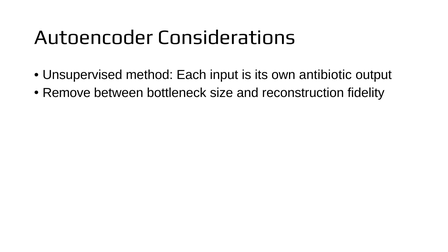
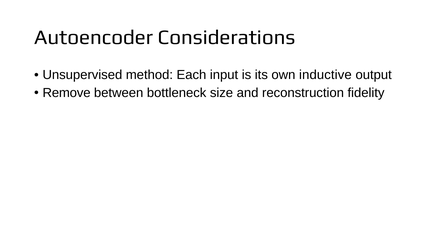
antibiotic: antibiotic -> inductive
